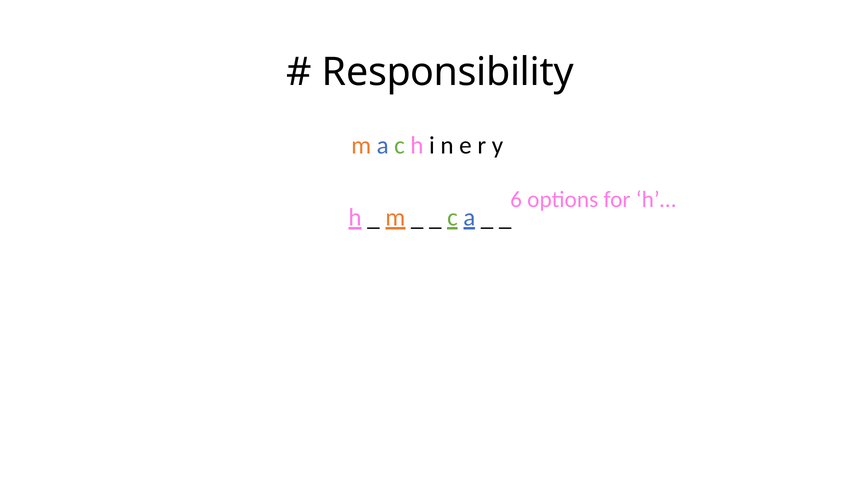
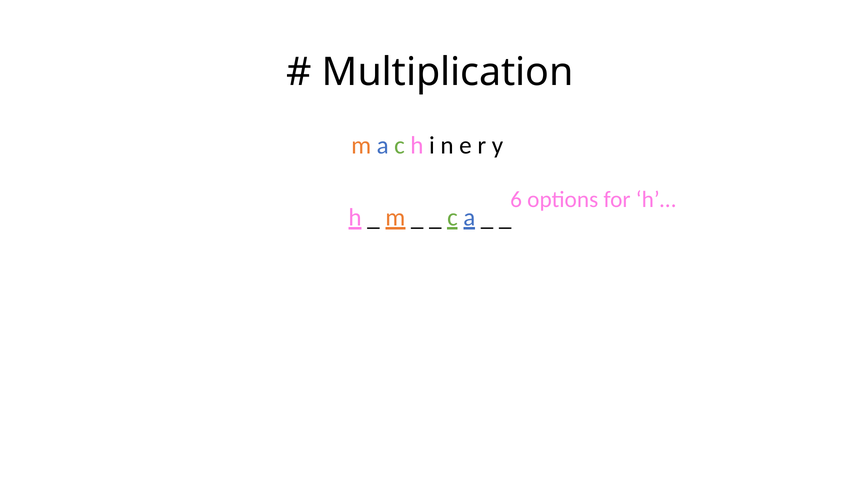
Responsibility: Responsibility -> Multiplication
